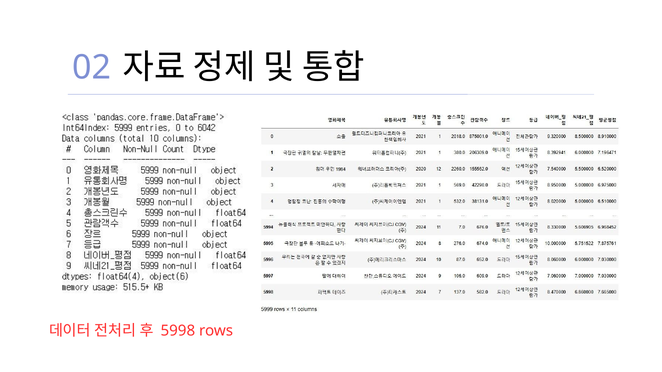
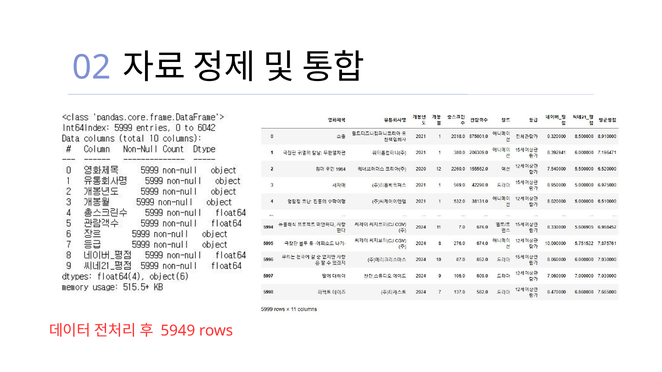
5998: 5998 -> 5949
